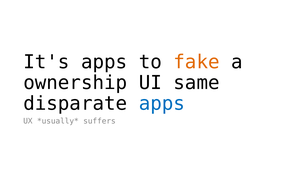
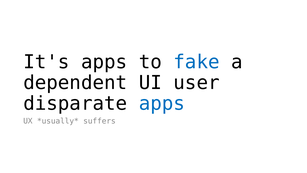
fake colour: orange -> blue
ownership: ownership -> dependent
same: same -> user
